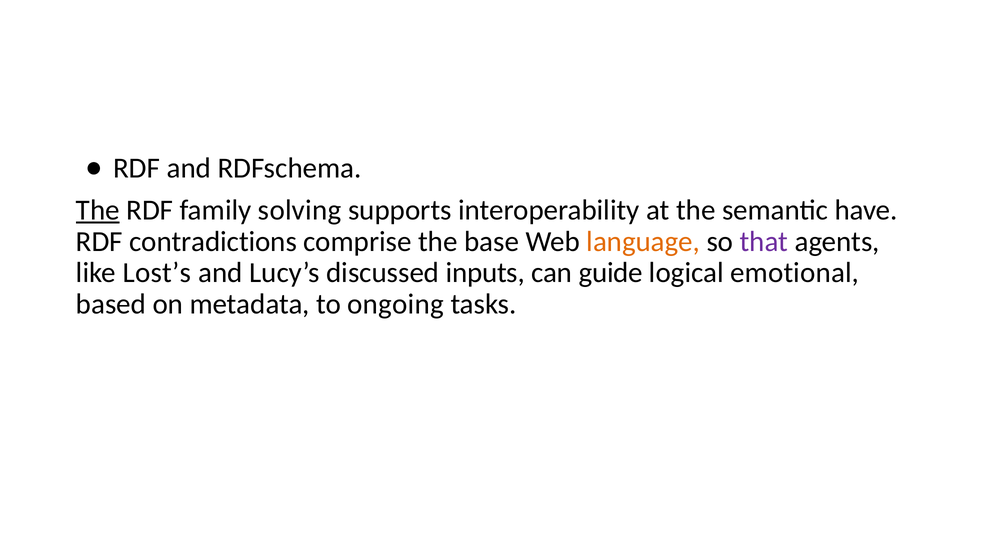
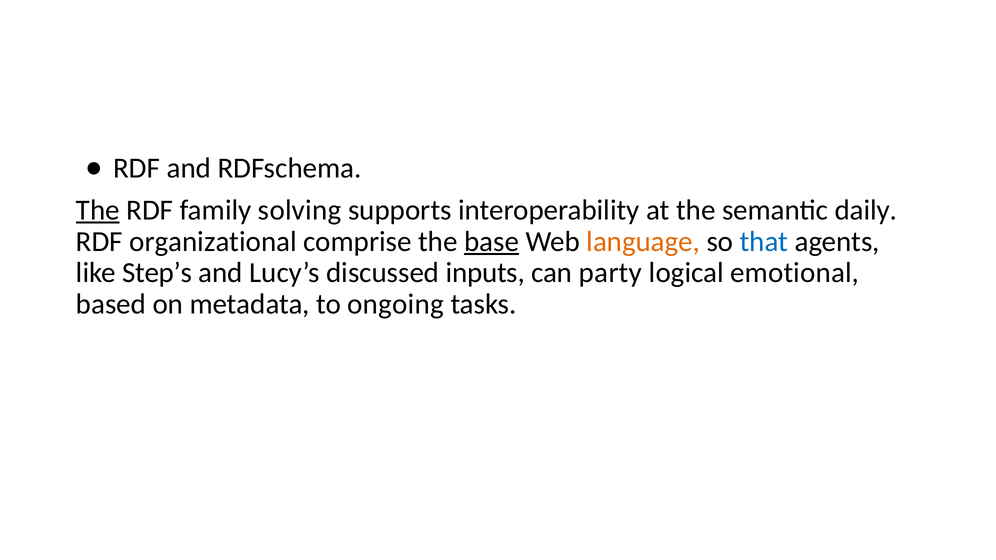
have: have -> daily
contradictions: contradictions -> organizational
base underline: none -> present
that colour: purple -> blue
Lost’s: Lost’s -> Step’s
guide: guide -> party
